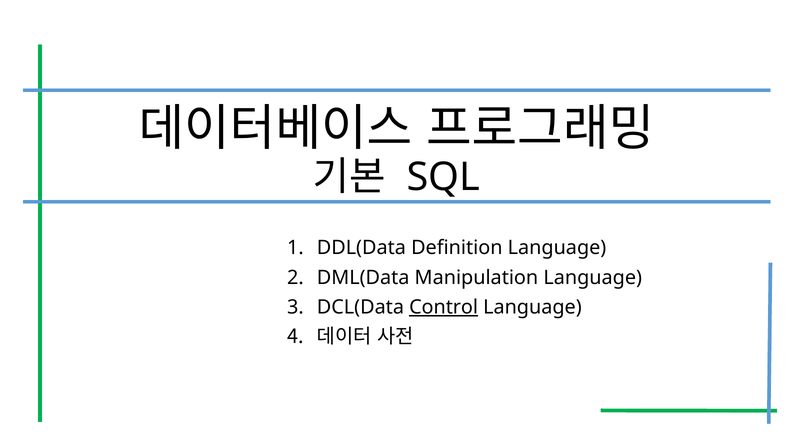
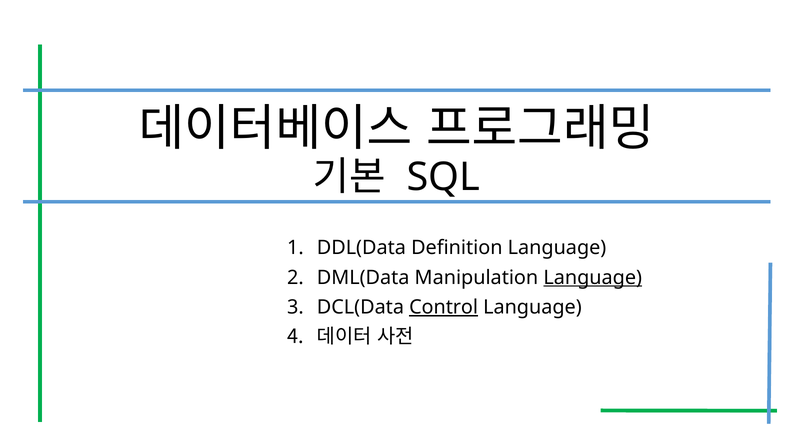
Language at (593, 278) underline: none -> present
